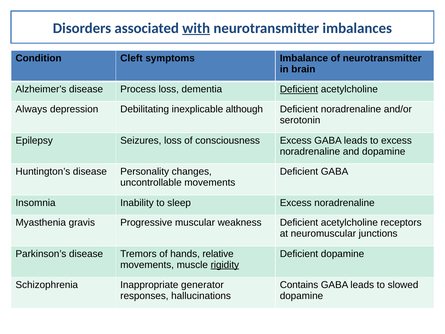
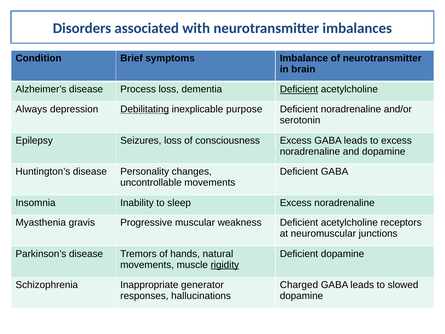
with underline: present -> none
Cleft: Cleft -> Brief
Debilitating underline: none -> present
although: although -> purpose
relative: relative -> natural
Contains: Contains -> Charged
